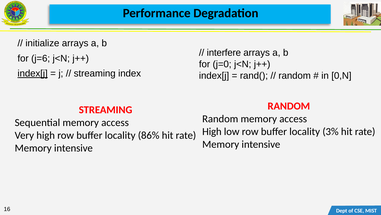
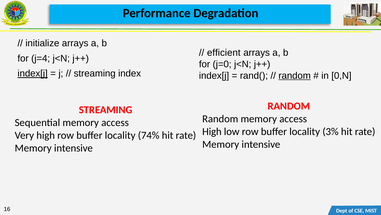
interfere: interfere -> efficient
j=6: j=6 -> j=4
random at (295, 75) underline: none -> present
86%: 86% -> 74%
